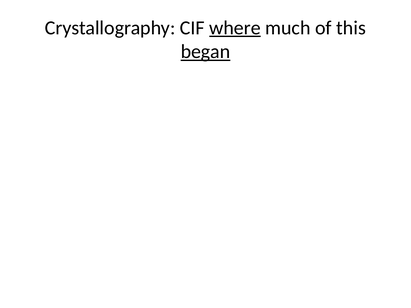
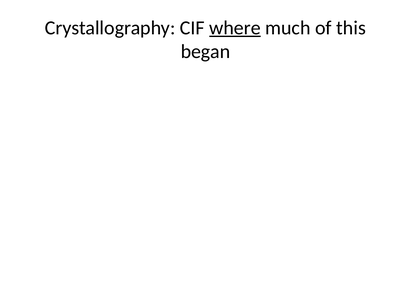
began underline: present -> none
